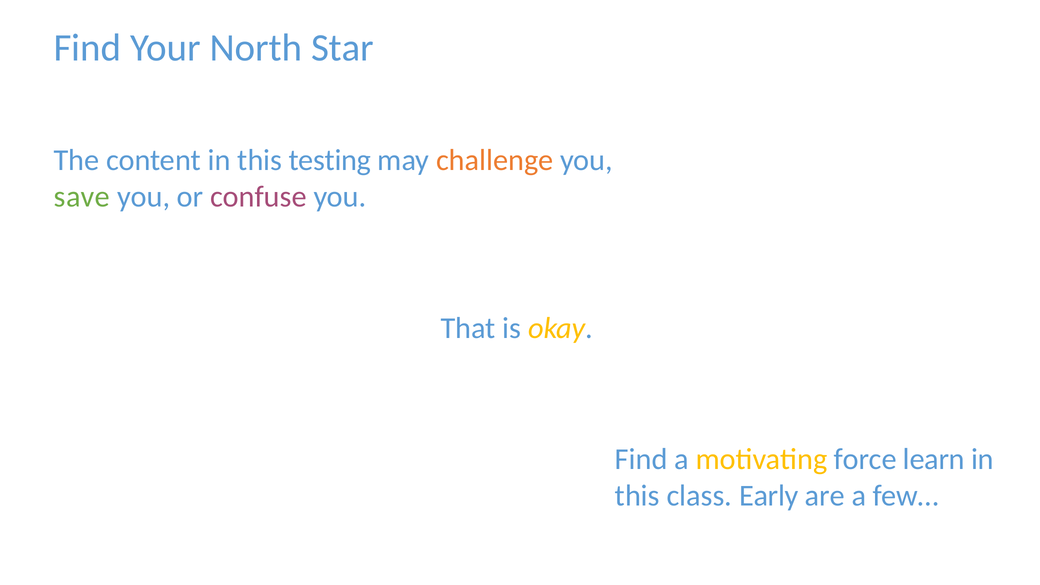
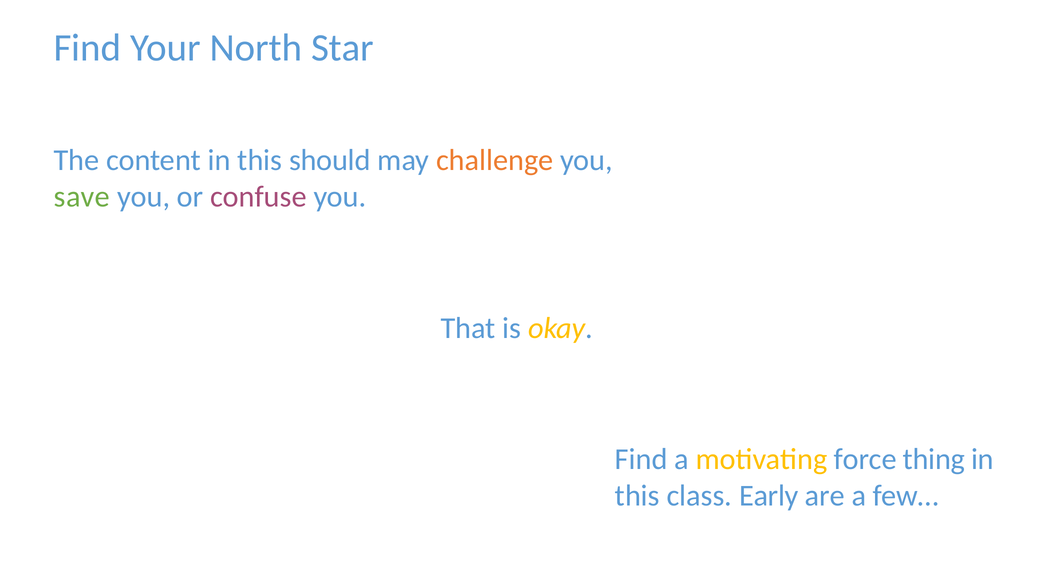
testing: testing -> should
learn: learn -> thing
